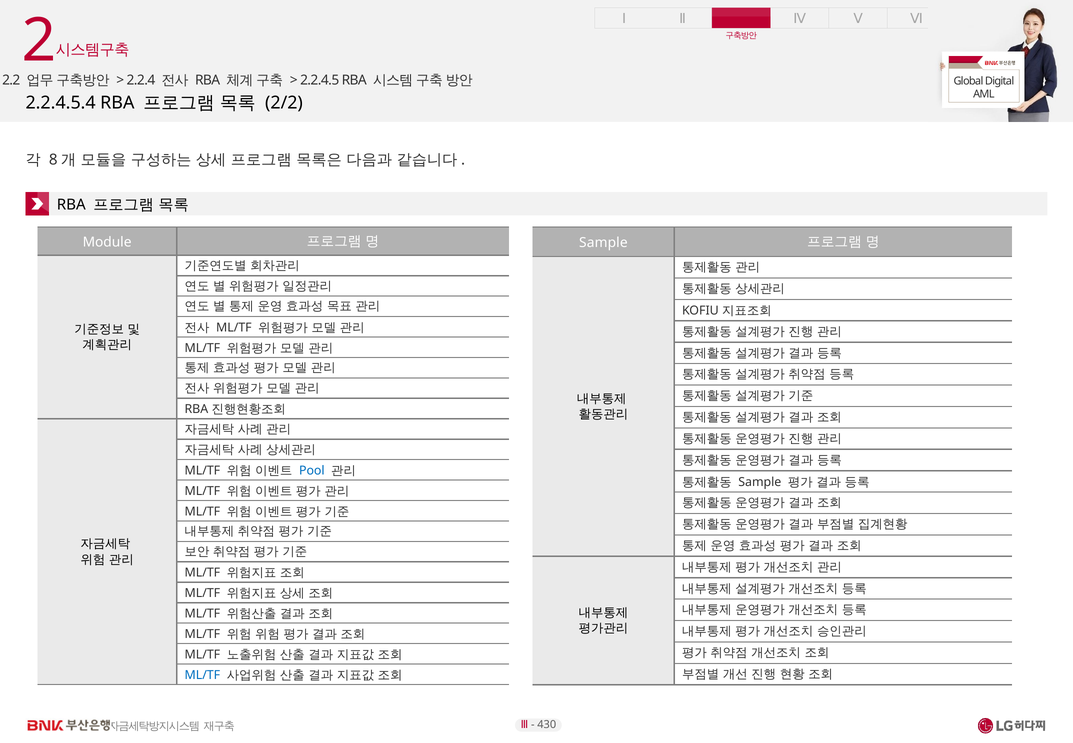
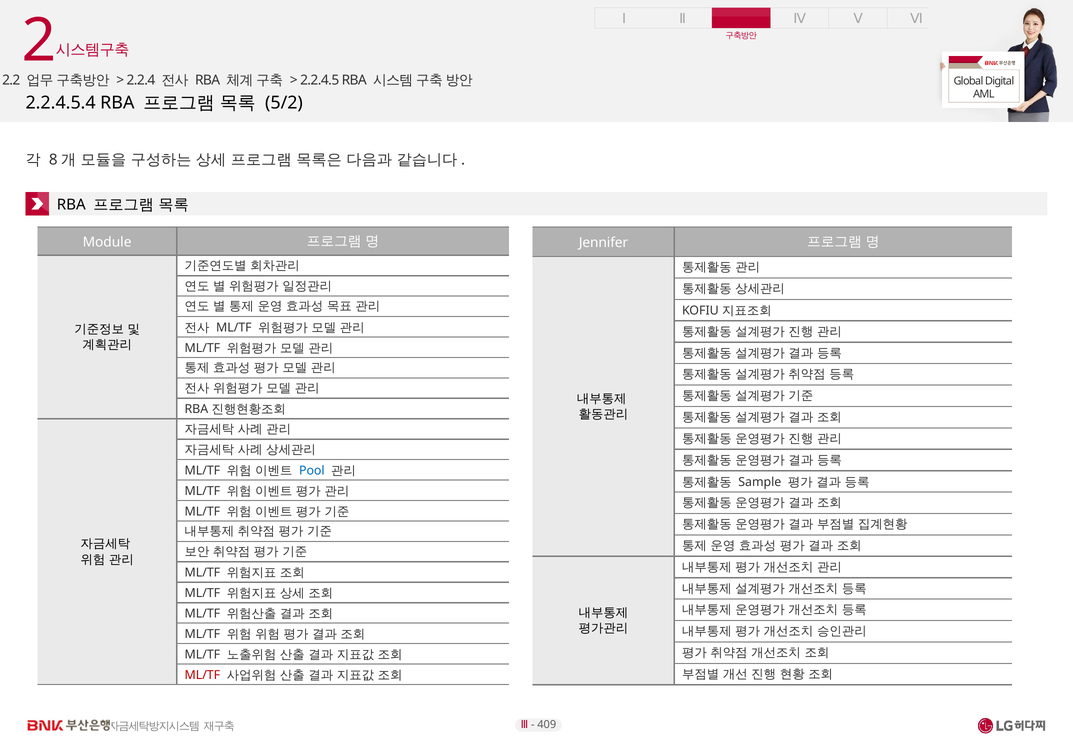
2/2: 2/2 -> 5/2
Sample at (603, 243): Sample -> Jennifer
ML/TF at (202, 675) colour: blue -> red
430: 430 -> 409
